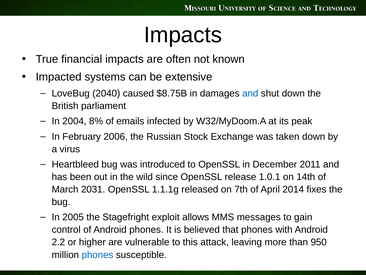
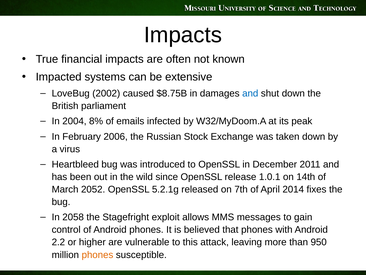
2040: 2040 -> 2002
2031: 2031 -> 2052
1.1.1g: 1.1.1g -> 5.2.1g
2005: 2005 -> 2058
phones at (97, 254) colour: blue -> orange
